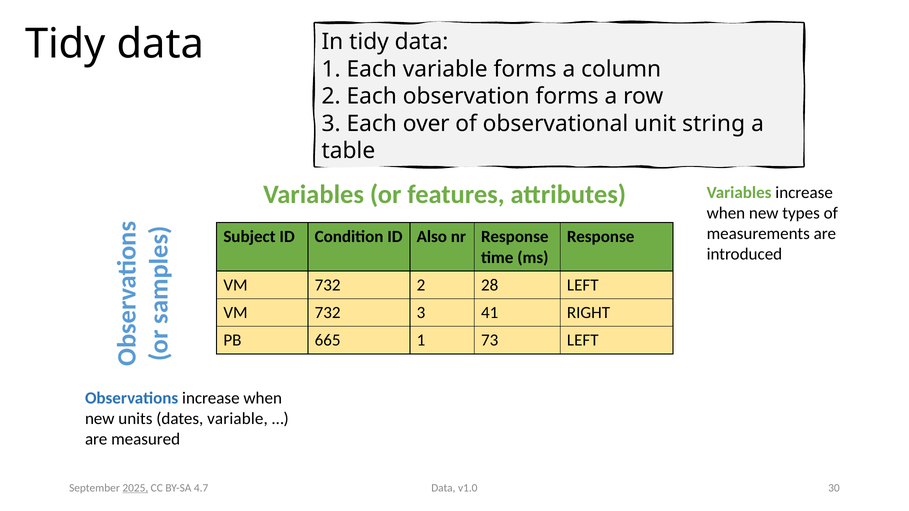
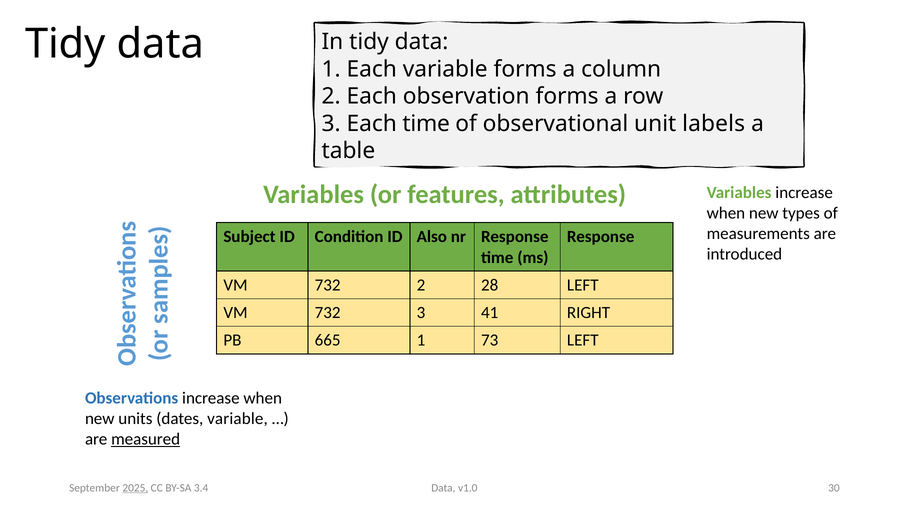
Each over: over -> time
string: string -> labels
measured underline: none -> present
4.7: 4.7 -> 3.4
